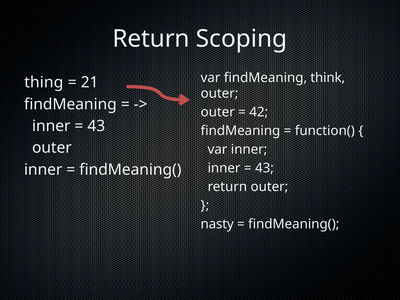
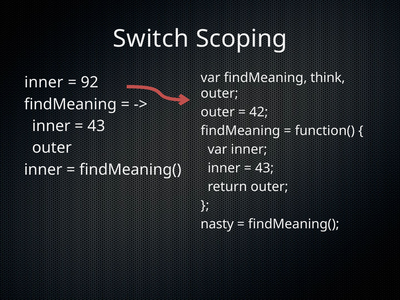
Return at (151, 39): Return -> Switch
thing at (44, 82): thing -> inner
21: 21 -> 92
